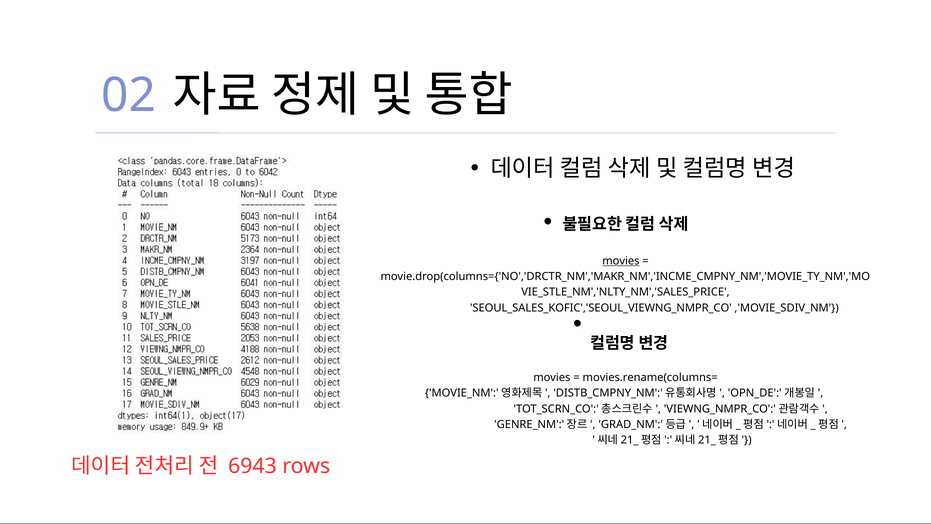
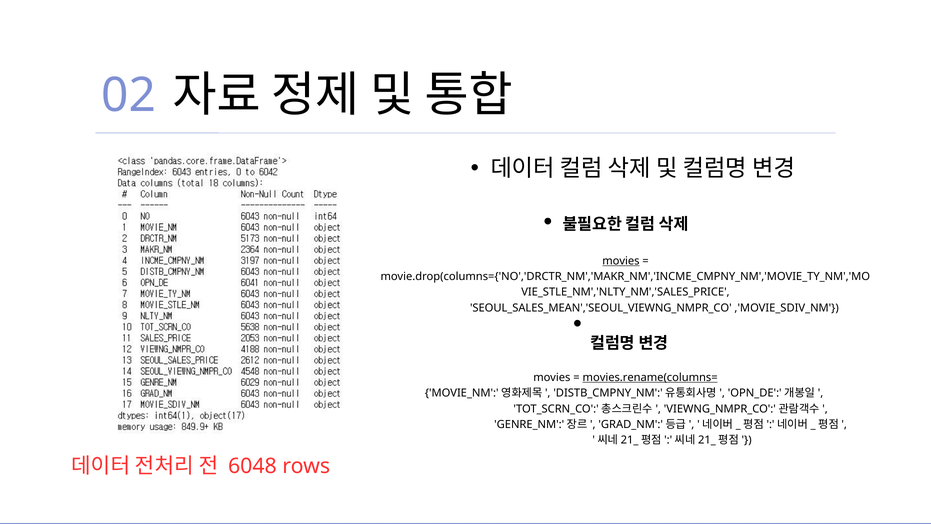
SEOUL_SALES_KOFIC','SEOUL_VIEWNG_NMPR_CO: SEOUL_SALES_KOFIC','SEOUL_VIEWNG_NMPR_CO -> SEOUL_SALES_MEAN','SEOUL_VIEWNG_NMPR_CO
movies.rename(columns= underline: none -> present
6943: 6943 -> 6048
